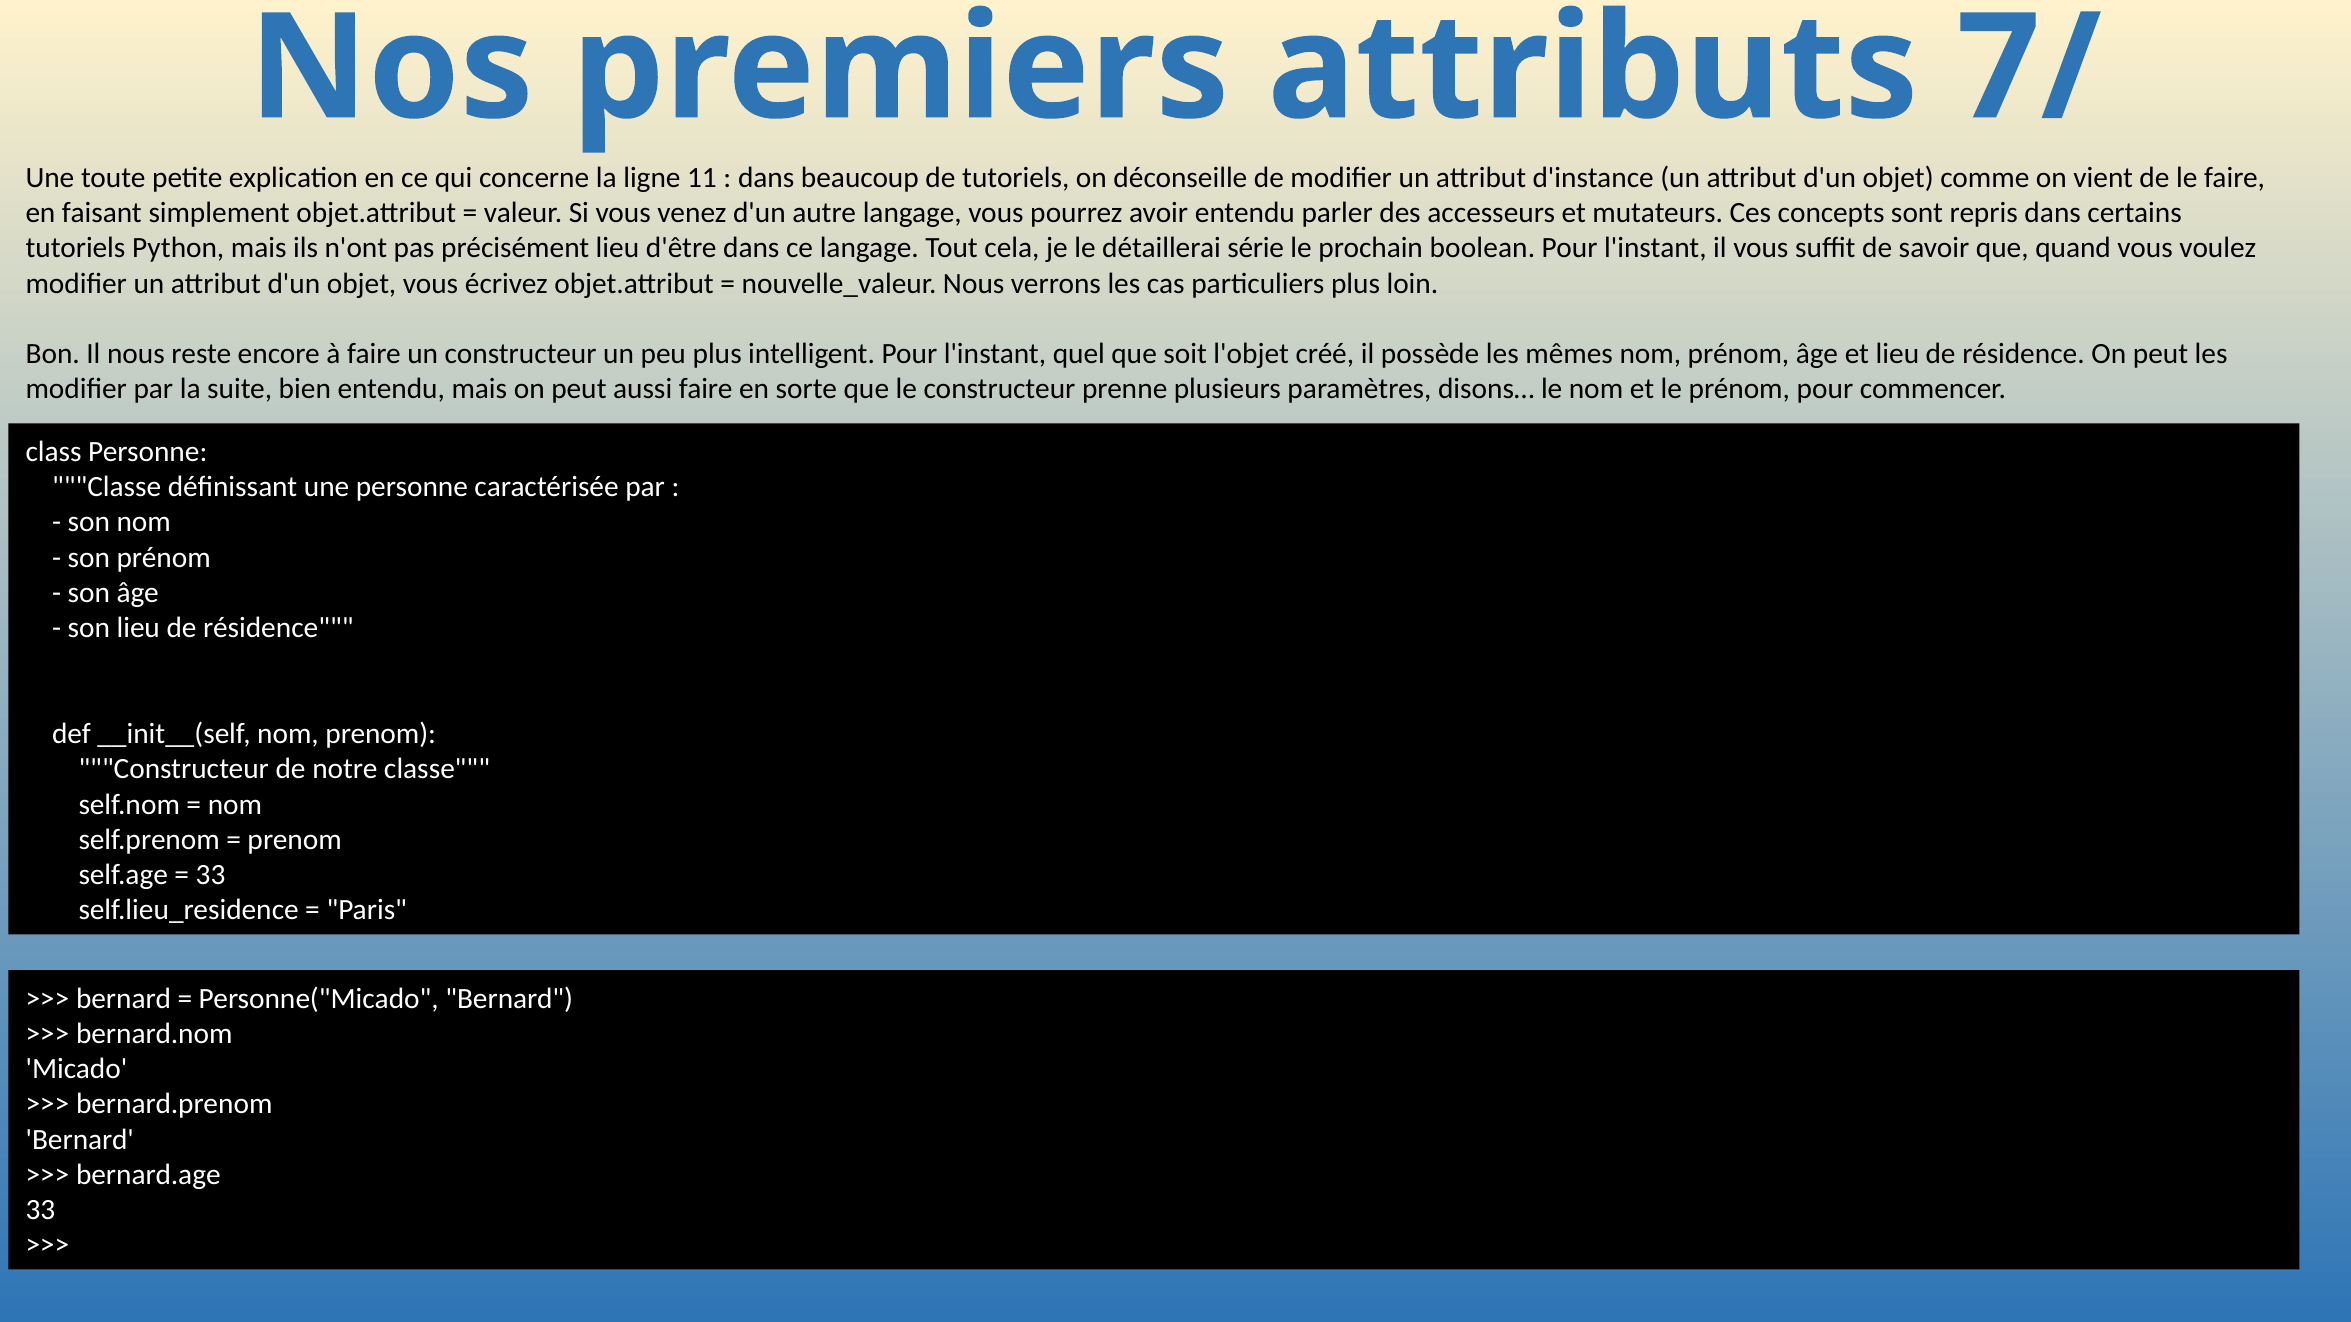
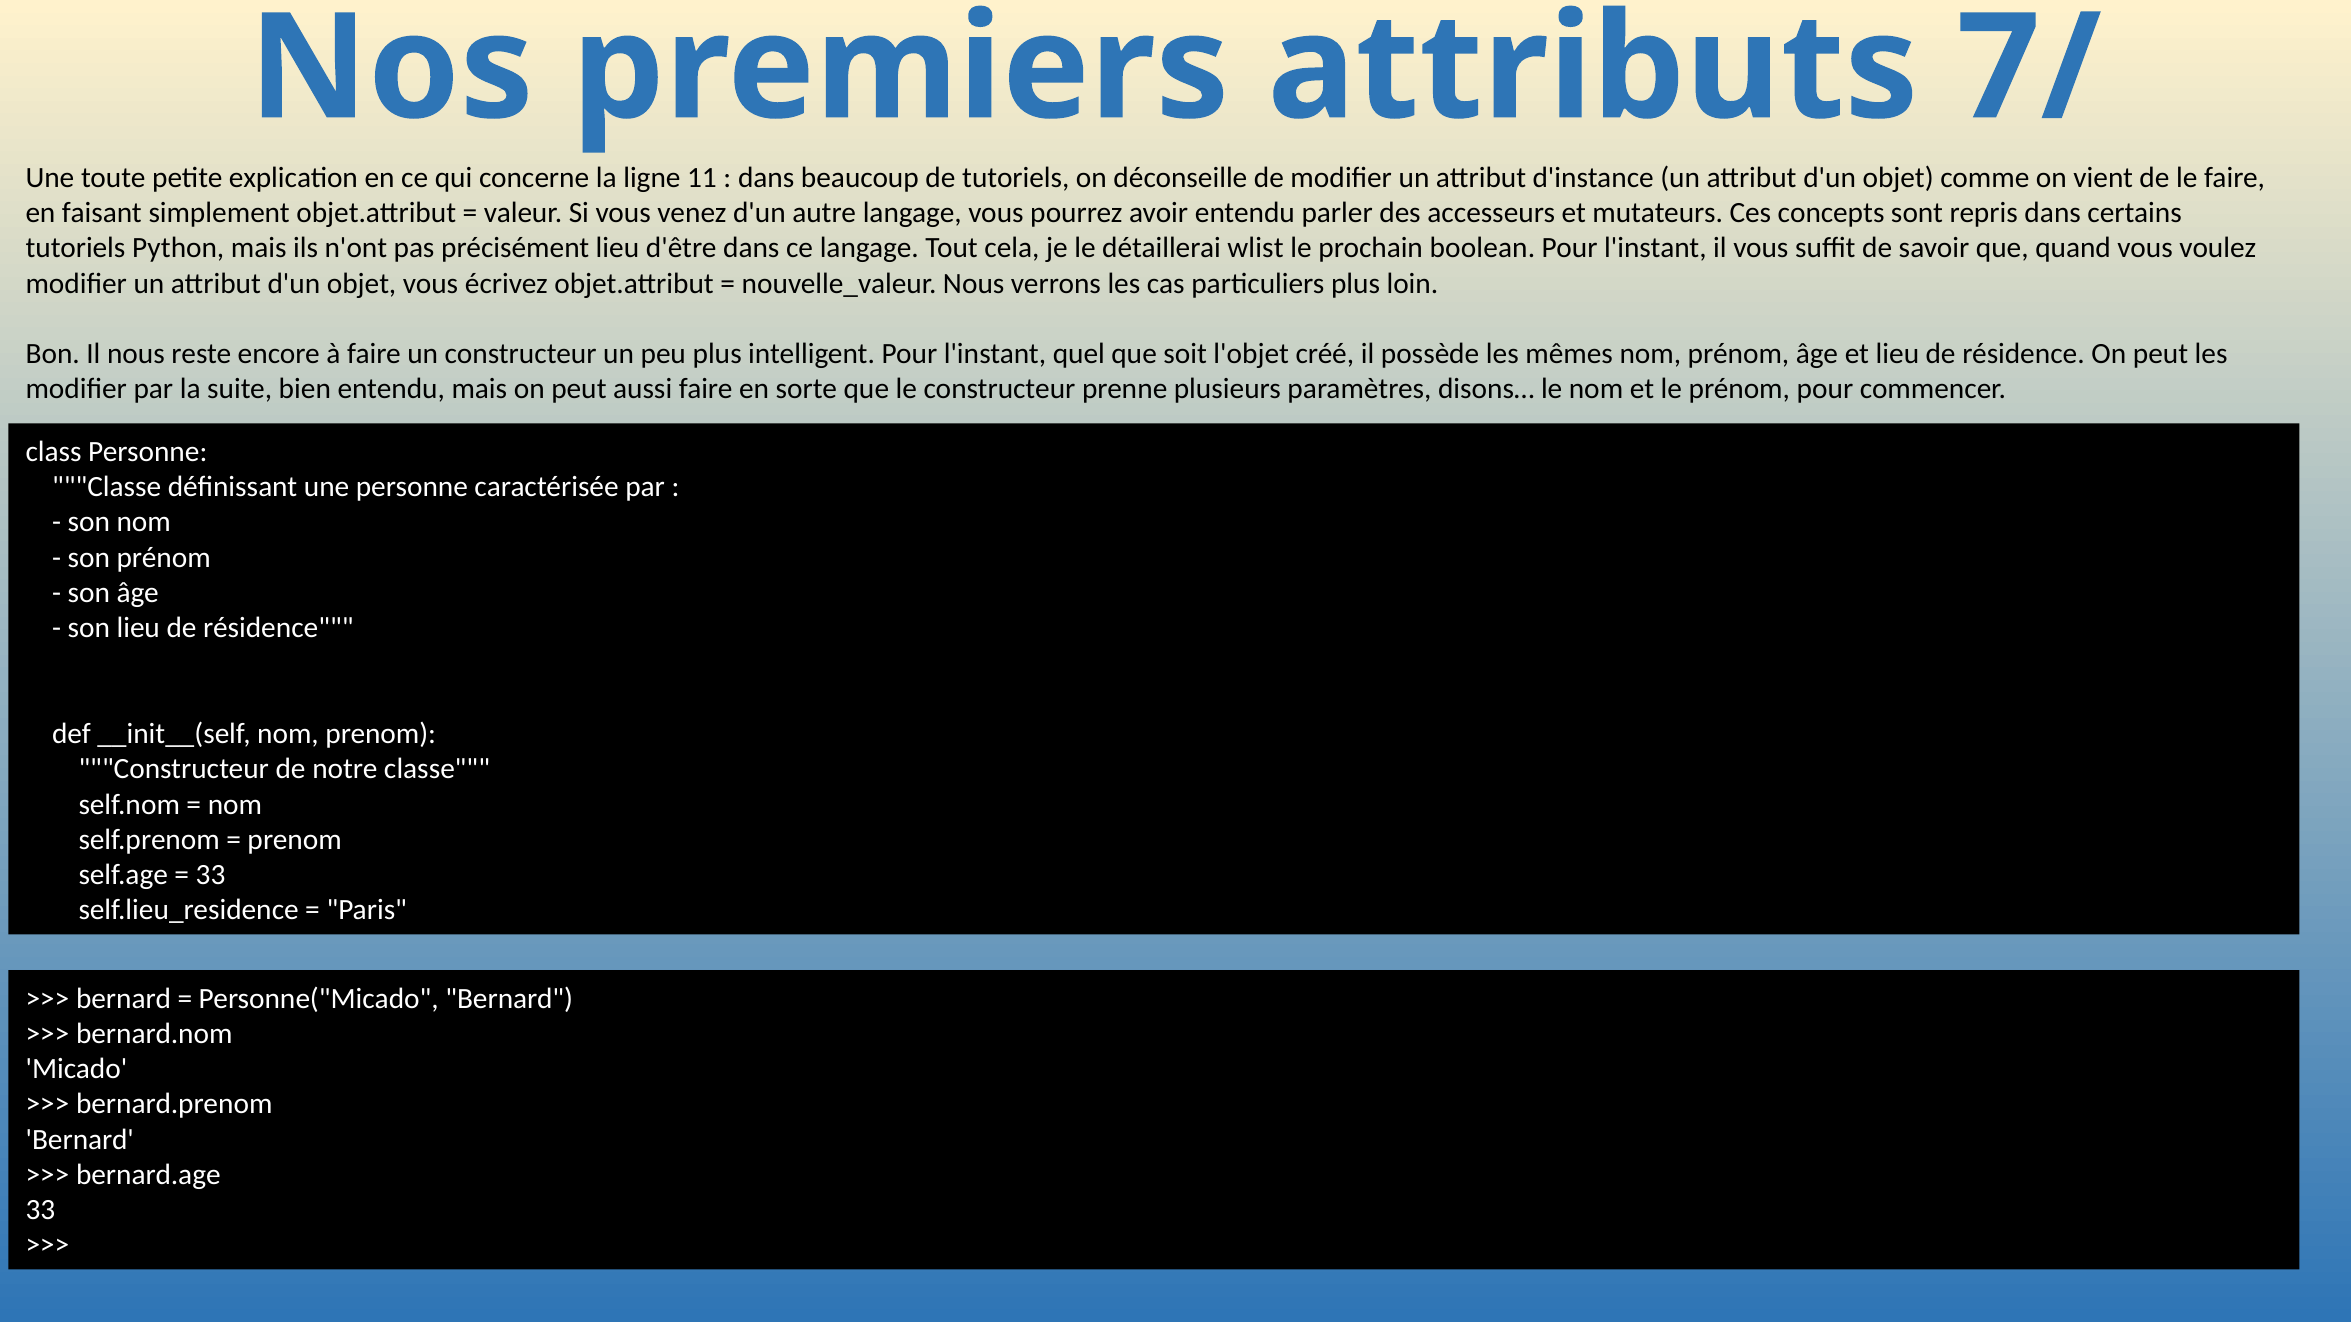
série: série -> wlist
